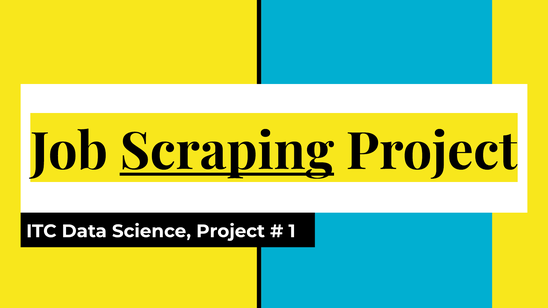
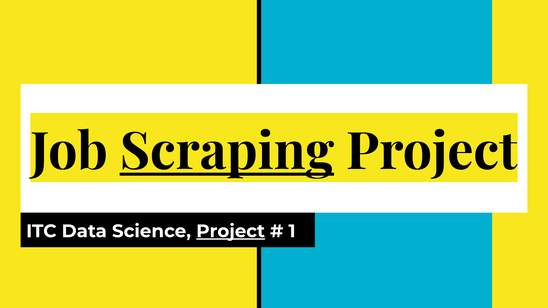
Project at (231, 231) underline: none -> present
